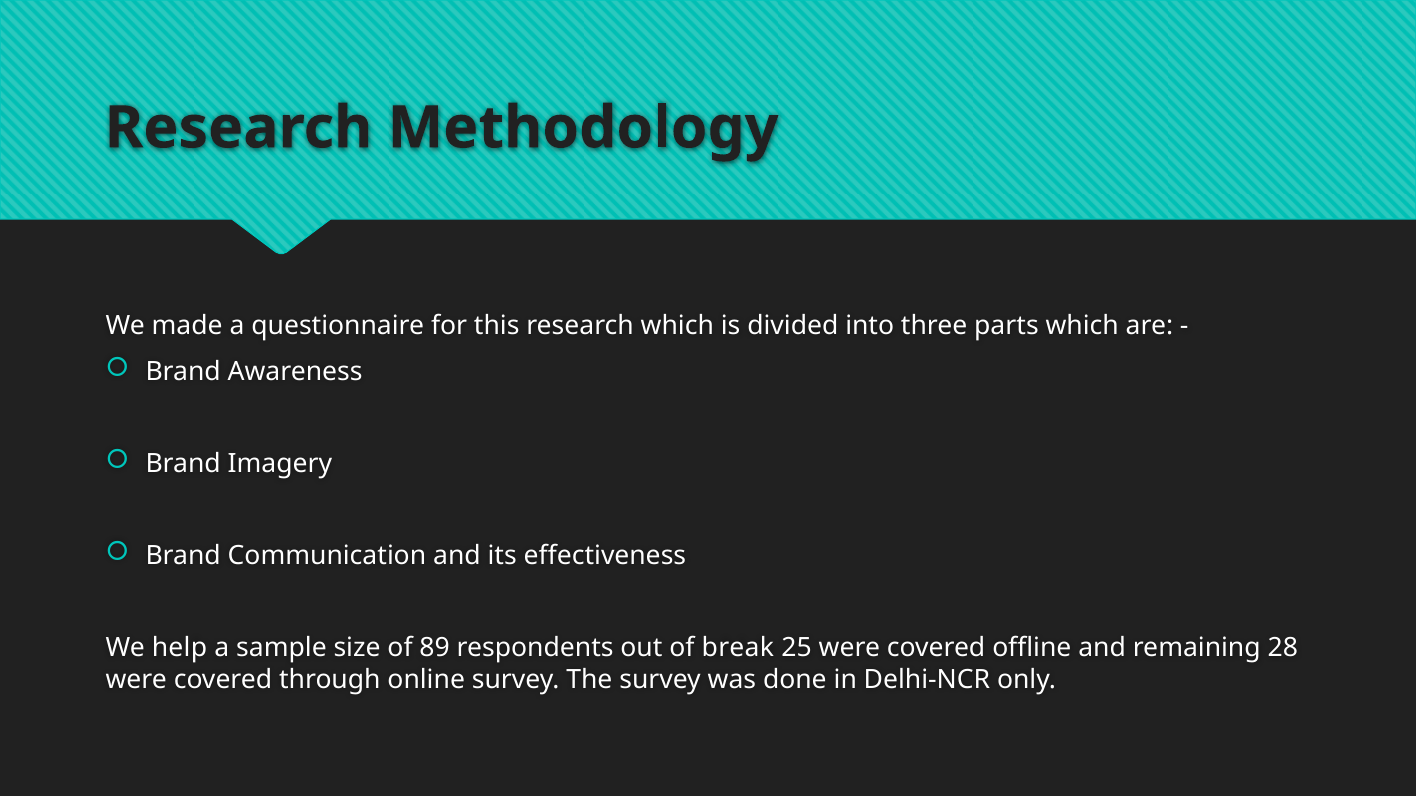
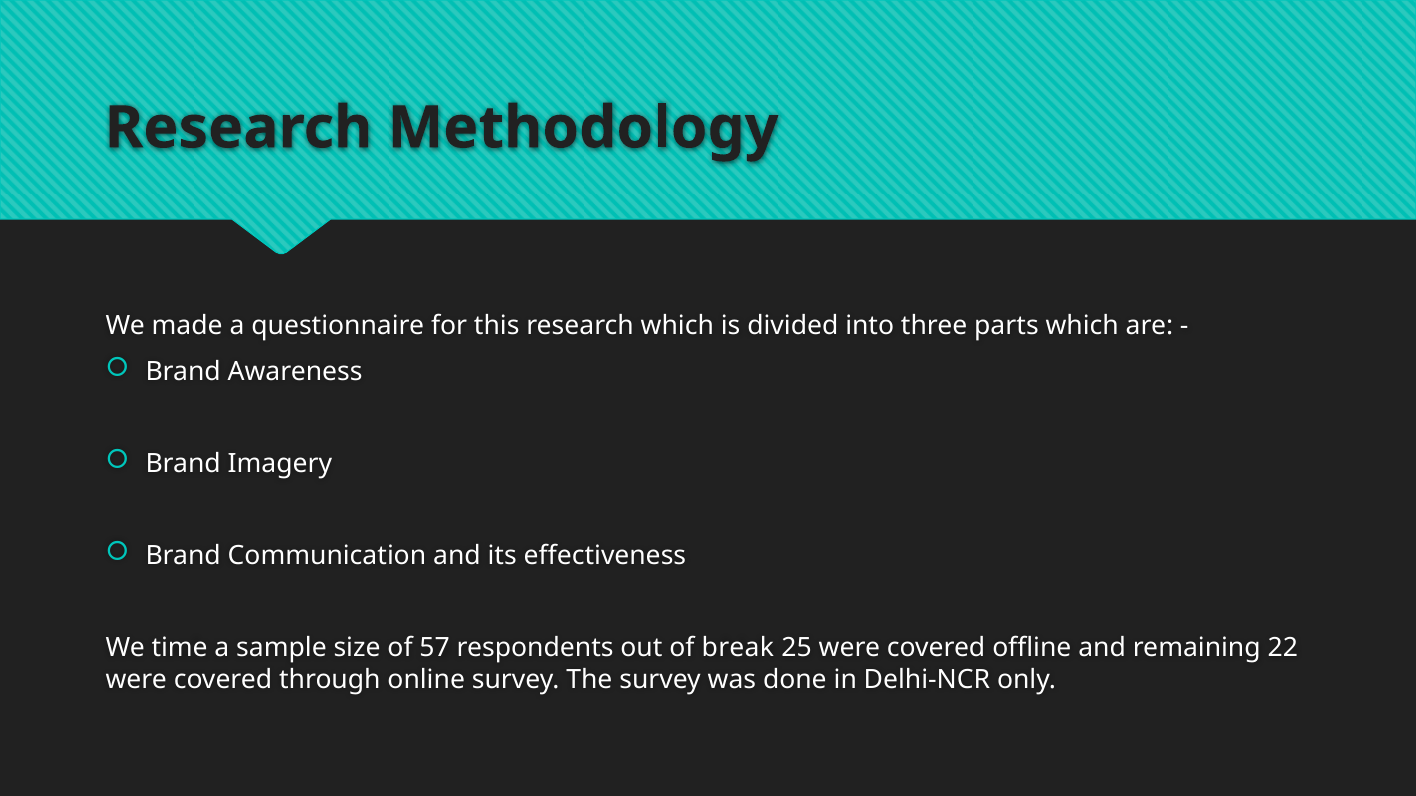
help: help -> time
89: 89 -> 57
28: 28 -> 22
